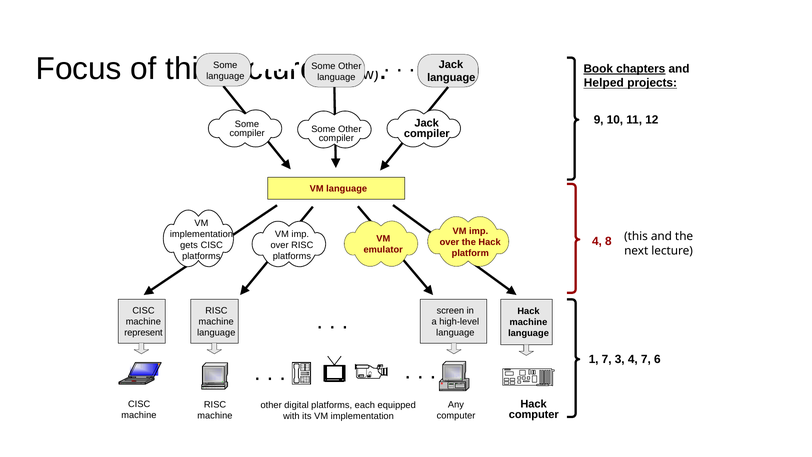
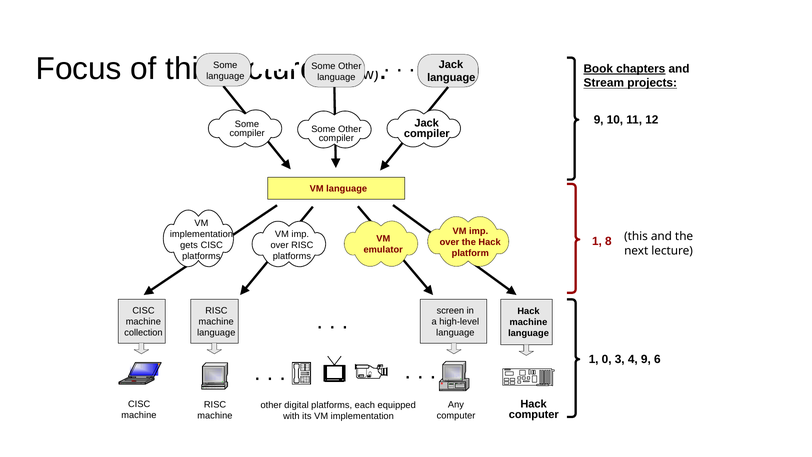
Helped: Helped -> Stream
4 at (597, 241): 4 -> 1
represent: represent -> collection
1 7: 7 -> 0
4 7: 7 -> 9
